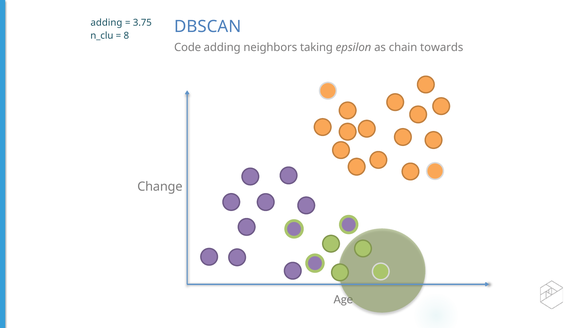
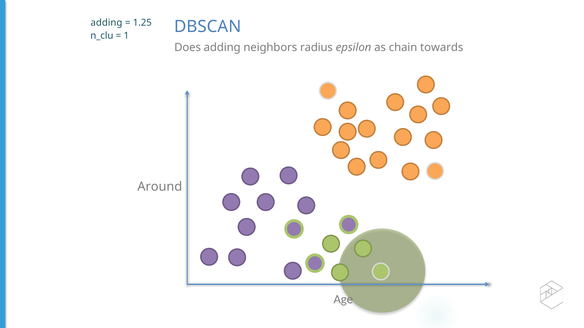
3.75: 3.75 -> 1.25
8: 8 -> 1
Code: Code -> Does
taking: taking -> radius
Change: Change -> Around
